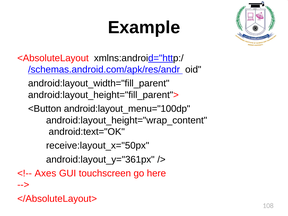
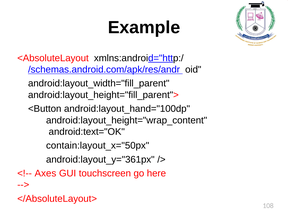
android:layout_menu="100dp: android:layout_menu="100dp -> android:layout_hand="100dp
receive:layout_x="50px: receive:layout_x="50px -> contain:layout_x="50px
